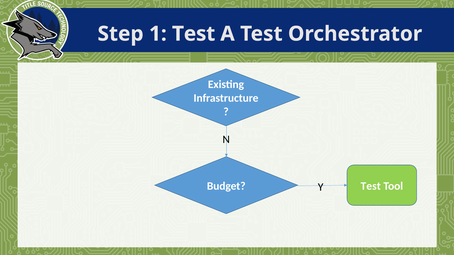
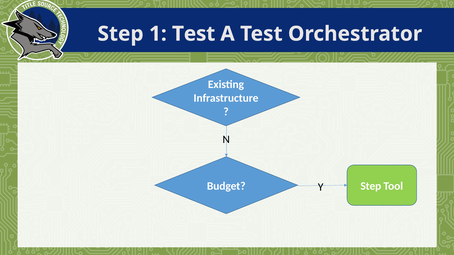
Budget Test: Test -> Step
